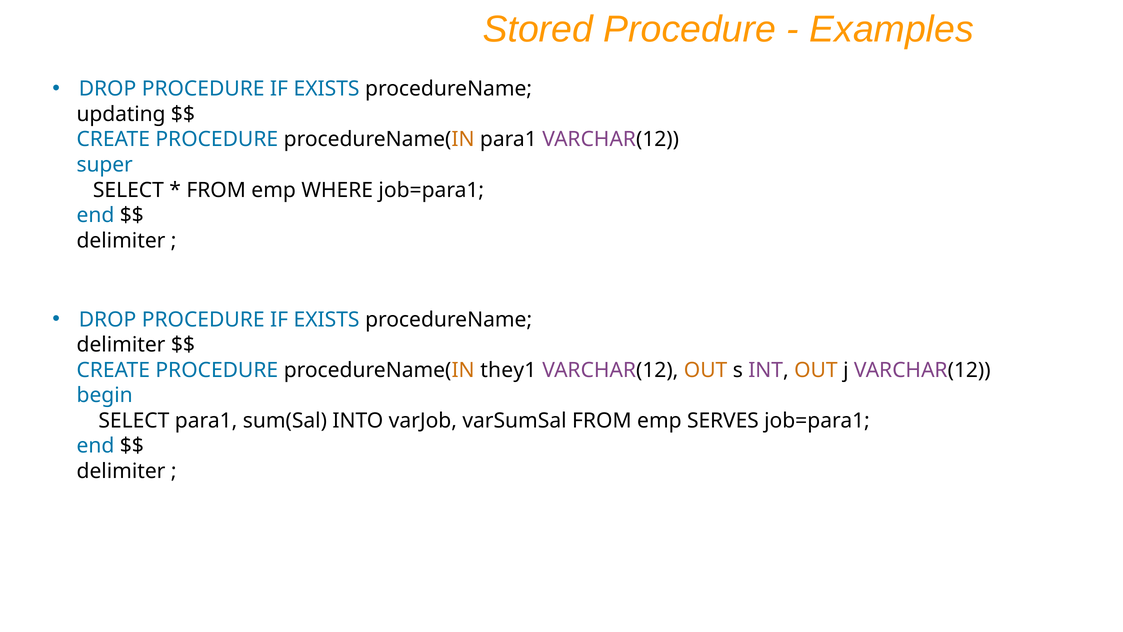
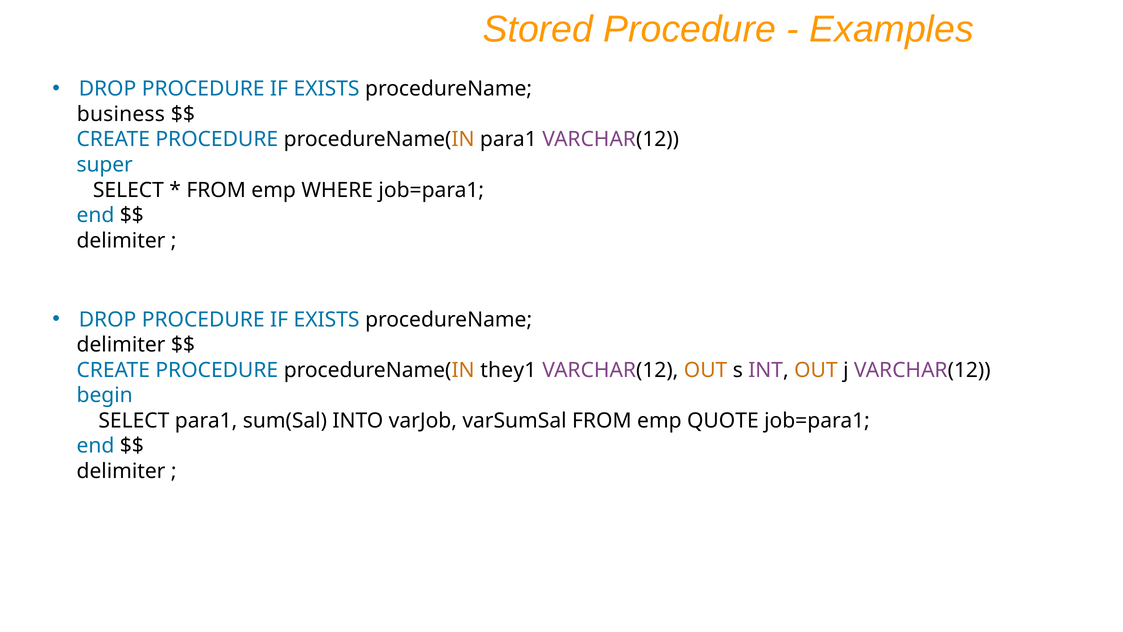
updating: updating -> business
SERVES: SERVES -> QUOTE
